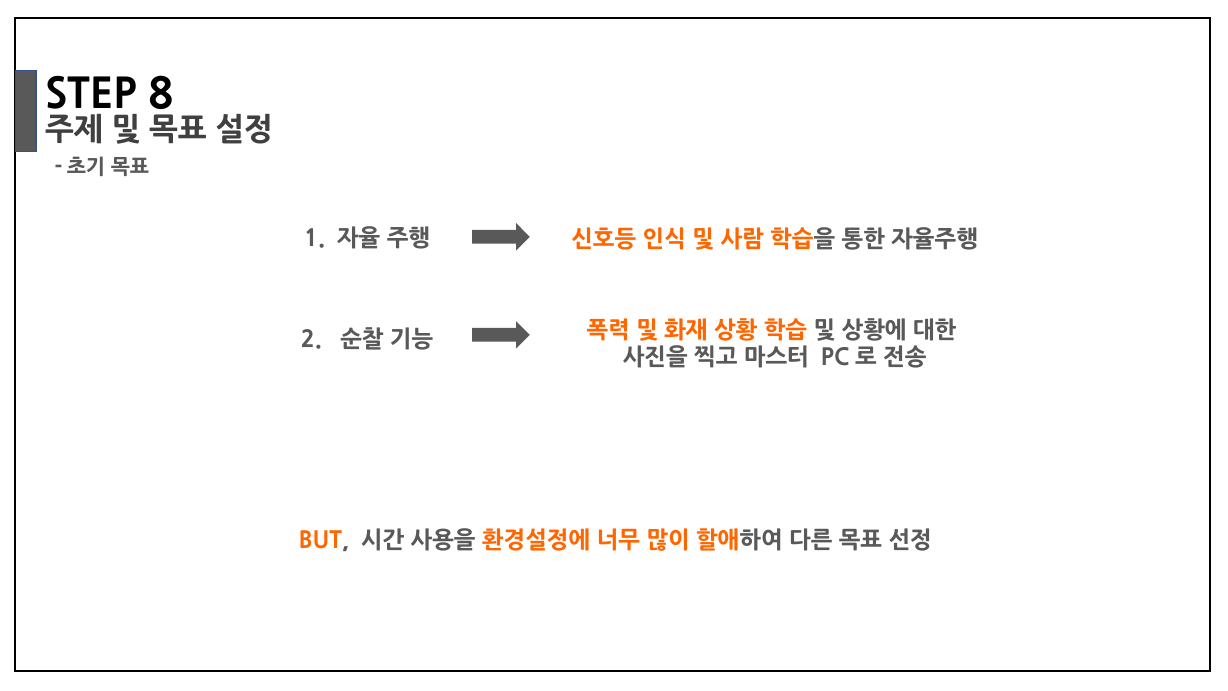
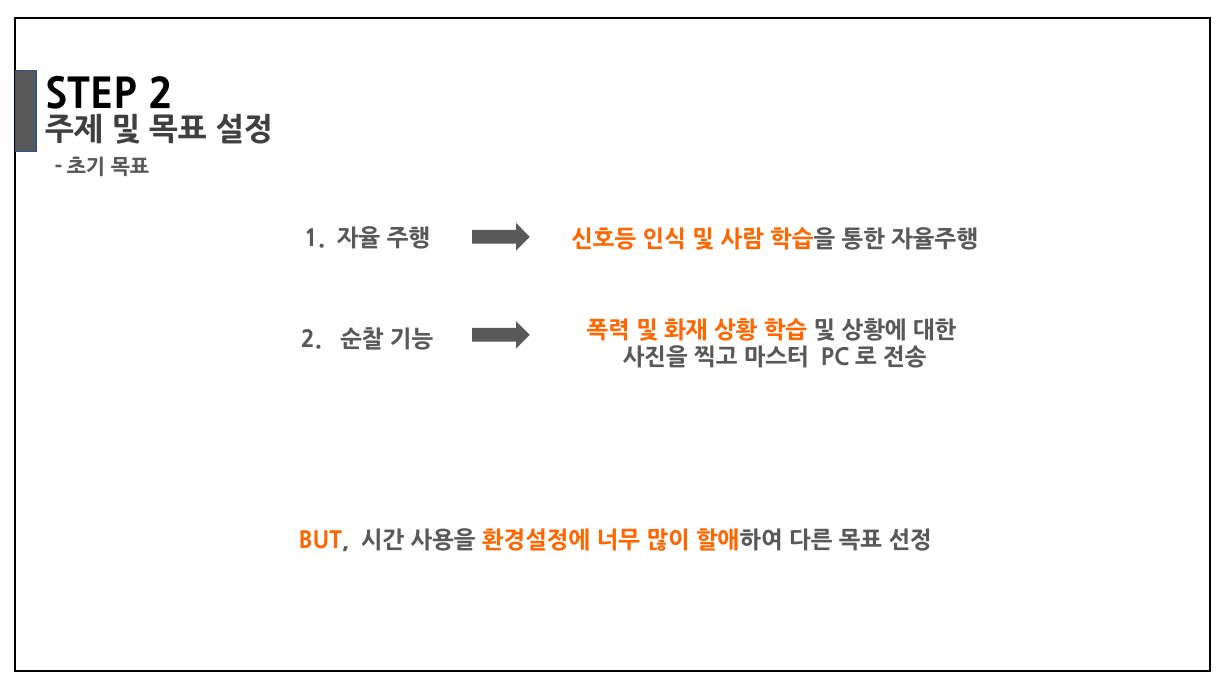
STEP 8: 8 -> 2
